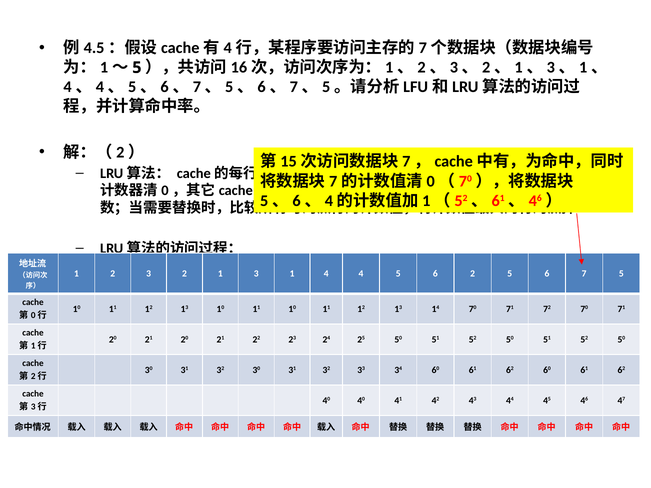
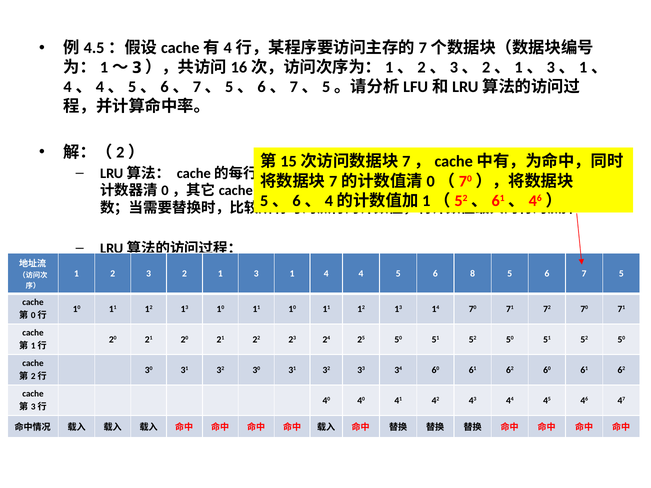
5 at (137, 68): 5 -> 3
6 2: 2 -> 8
